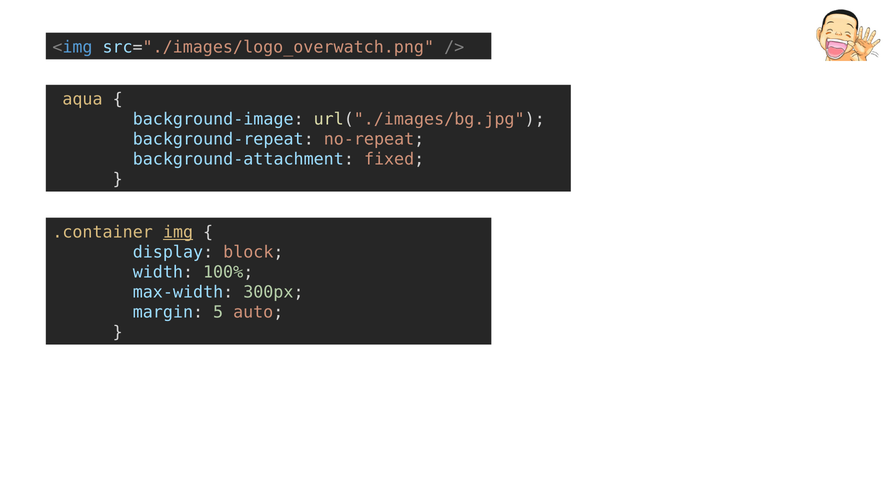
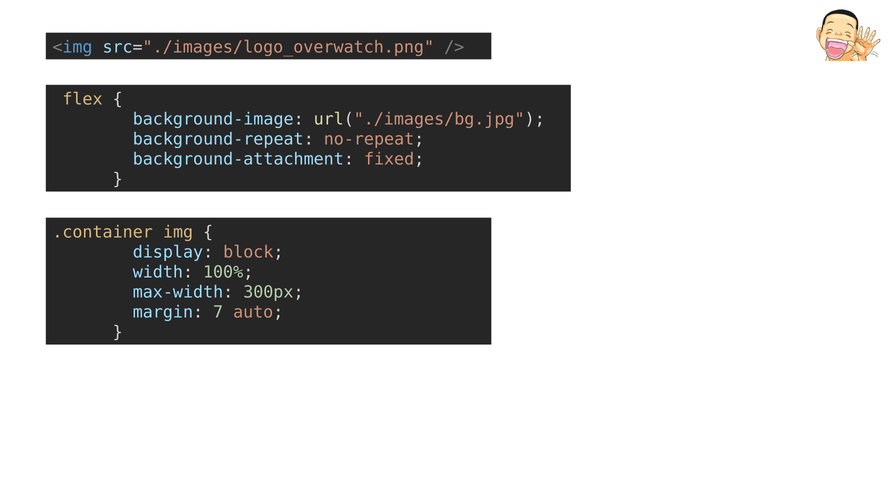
aqua: aqua -> flex
img underline: present -> none
5: 5 -> 7
